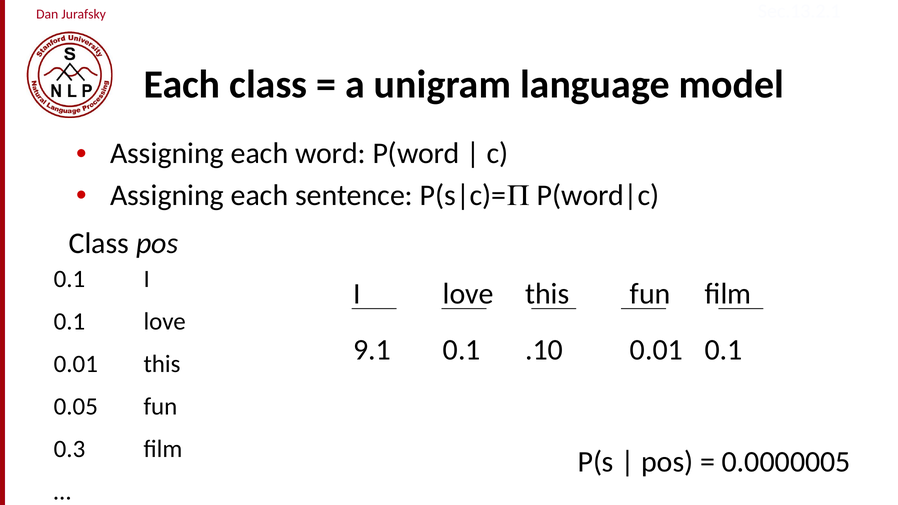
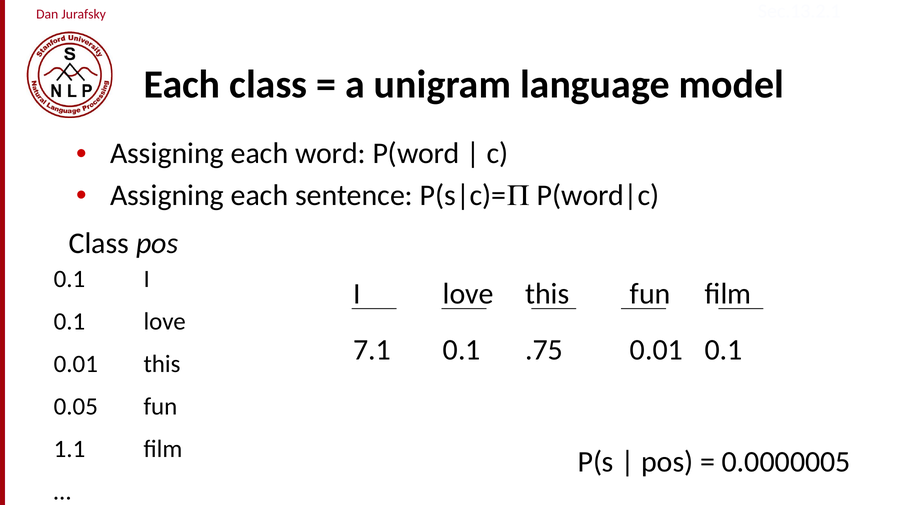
9.1: 9.1 -> 7.1
.10: .10 -> .75
0.3: 0.3 -> 1.1
